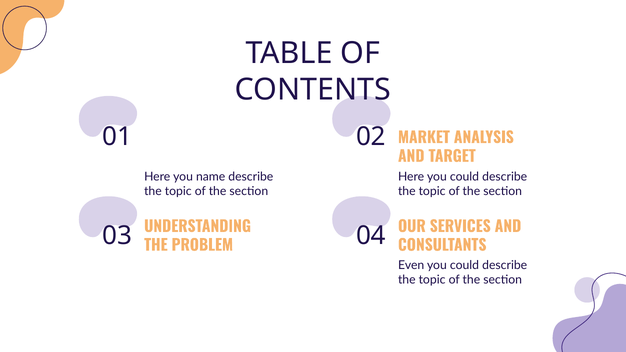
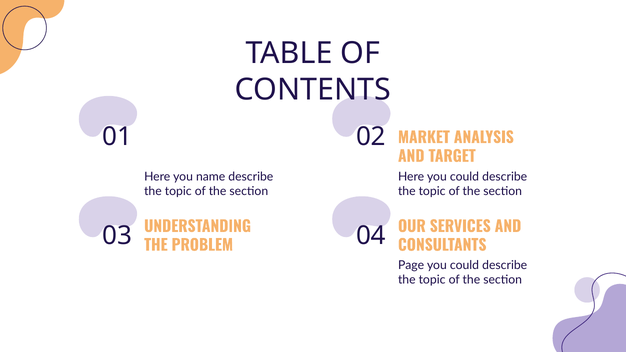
Even: Even -> Page
